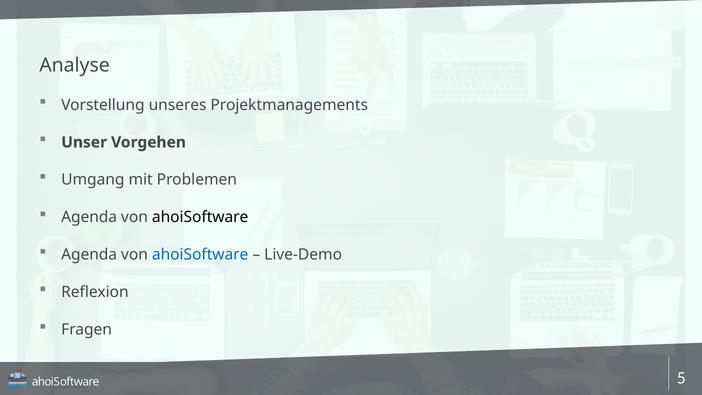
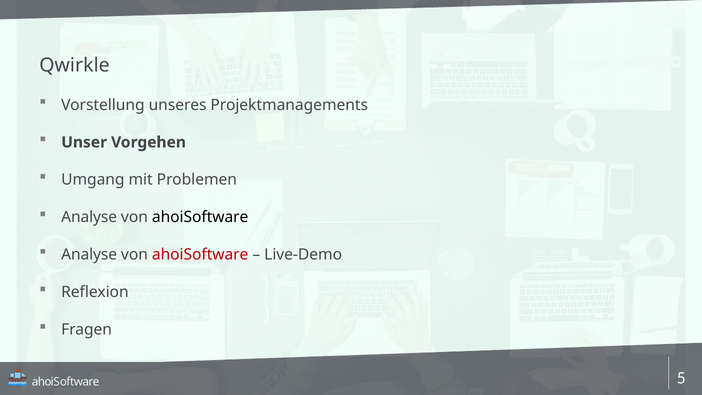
Analyse: Analyse -> Qwirkle
Agenda at (89, 217): Agenda -> Analyse
Agenda at (89, 255): Agenda -> Analyse
ahoiSoftware at (200, 255) colour: blue -> red
